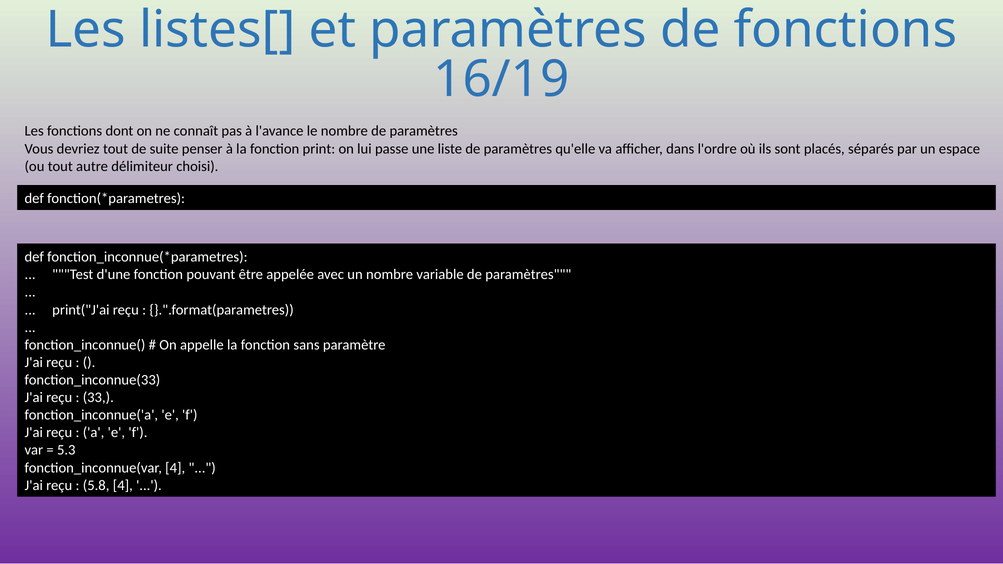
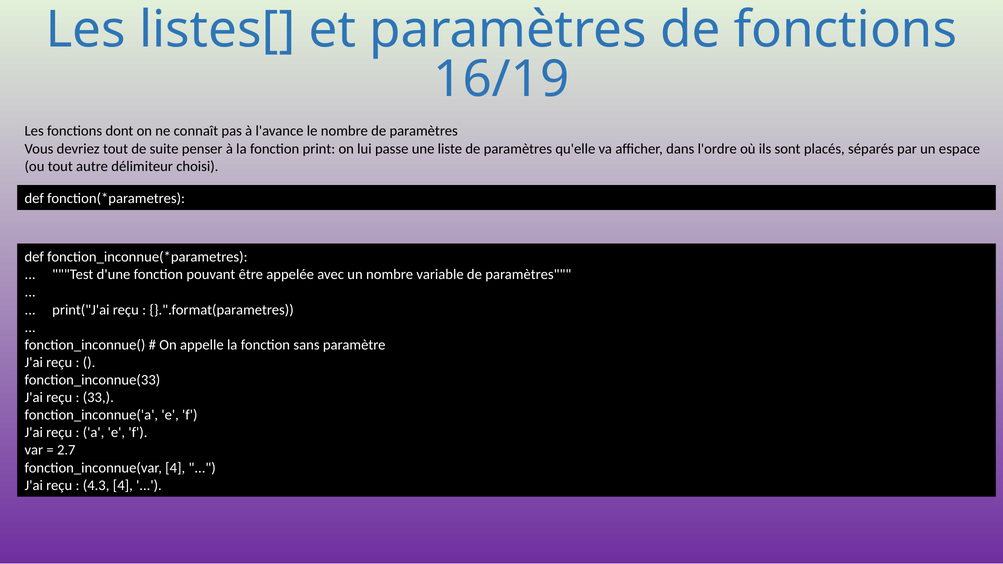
5.3: 5.3 -> 2.7
5.8: 5.8 -> 4.3
